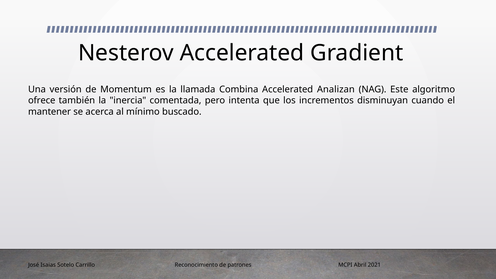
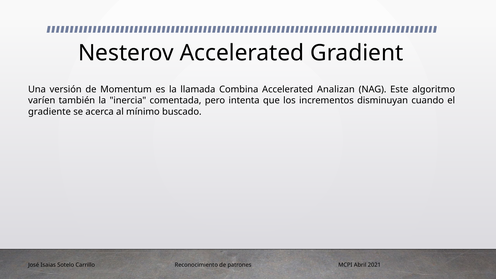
ofrece: ofrece -> varíen
mantener: mantener -> gradiente
